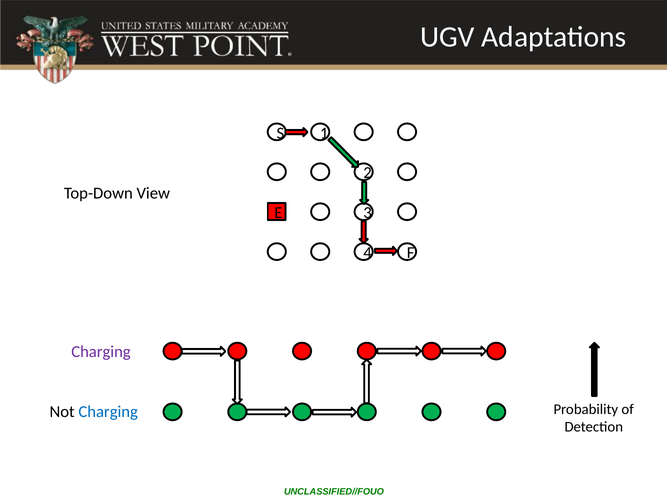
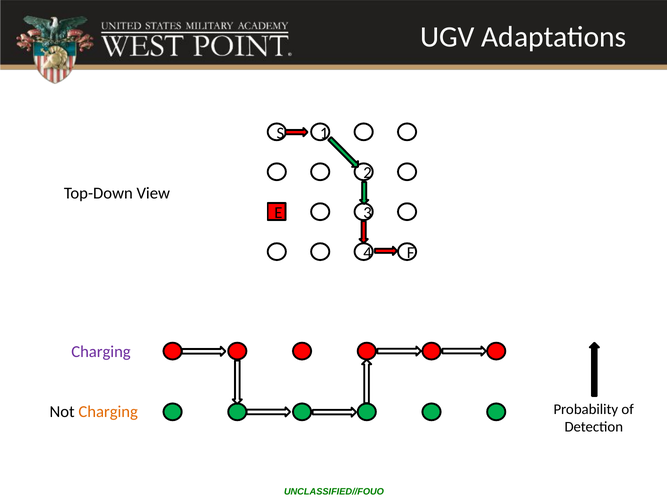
Charging at (108, 412) colour: blue -> orange
